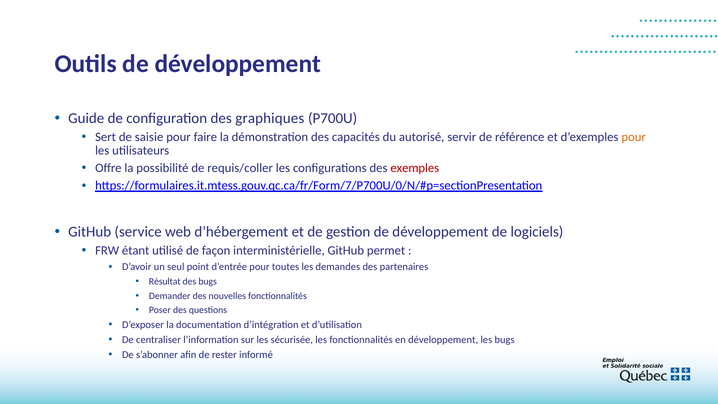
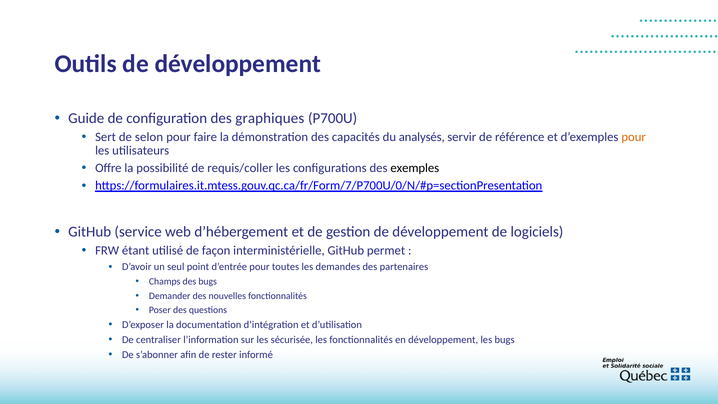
saisie: saisie -> selon
autorisé: autorisé -> analysés
exemples colour: red -> black
Résultat: Résultat -> Champs
